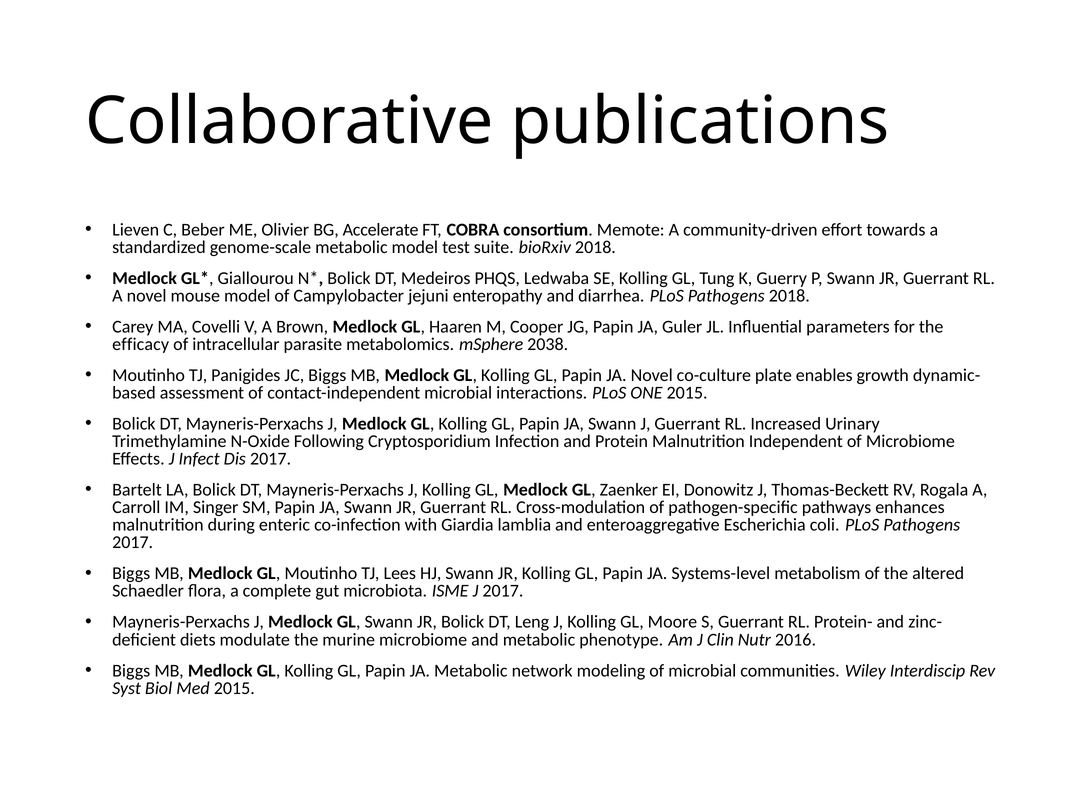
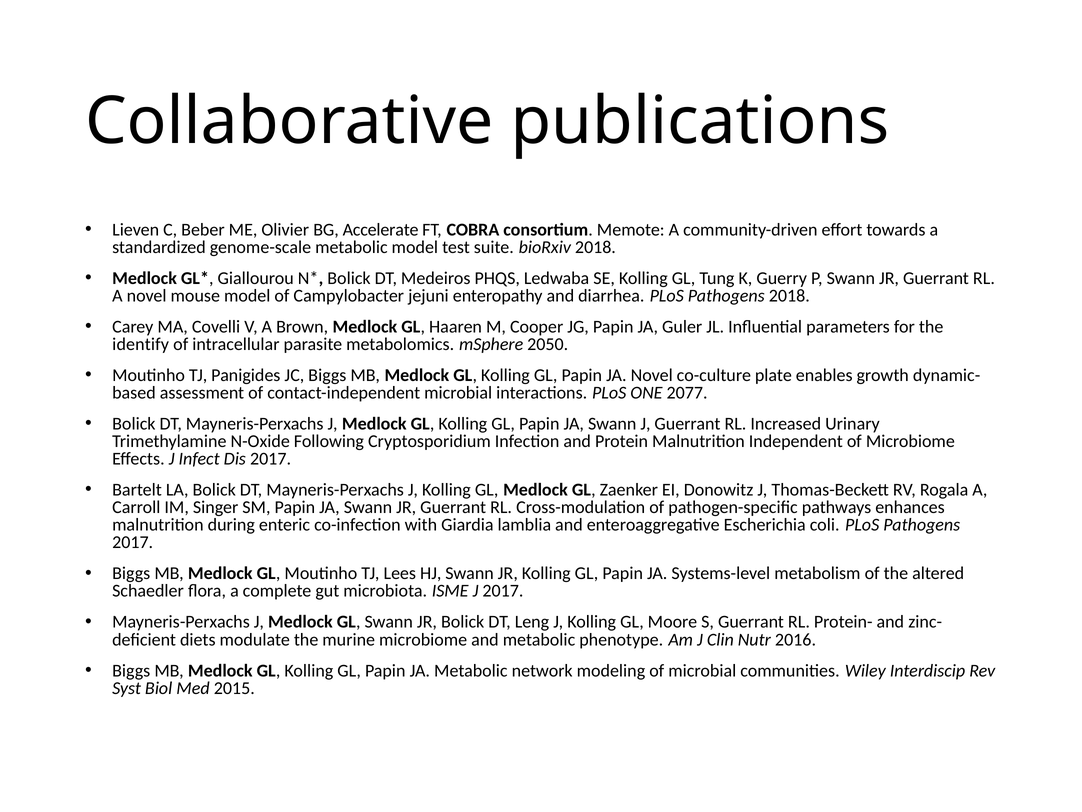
efficacy: efficacy -> identify
2038: 2038 -> 2050
ONE 2015: 2015 -> 2077
